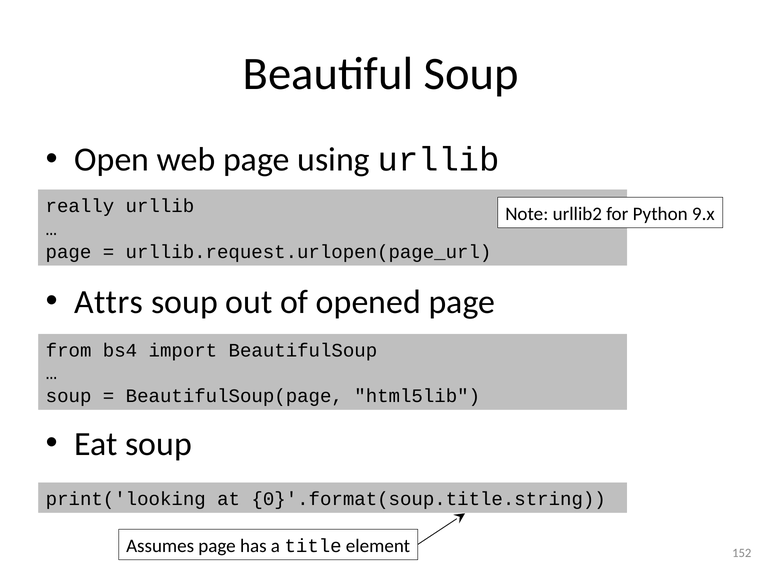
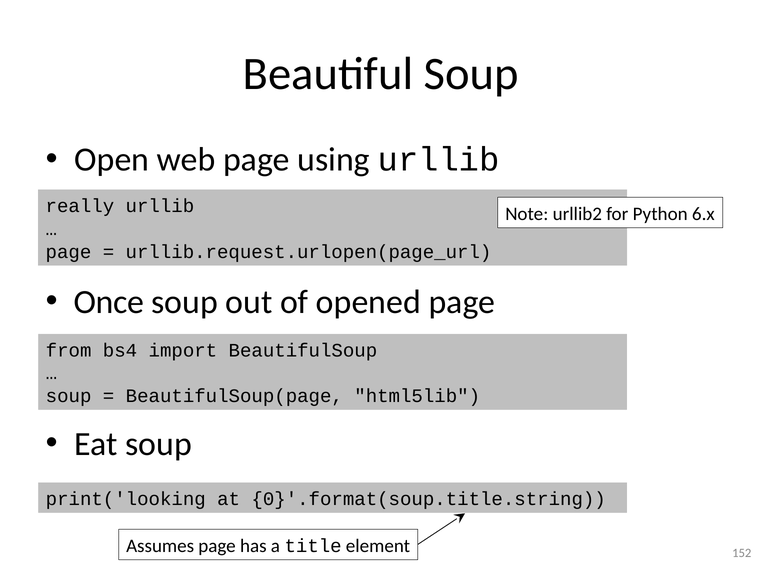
9.x: 9.x -> 6.x
Attrs: Attrs -> Once
